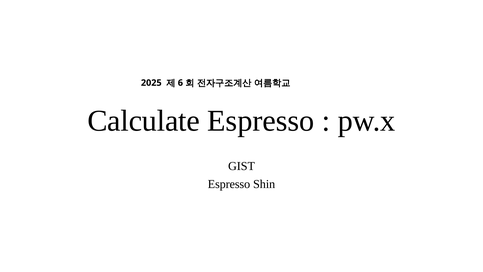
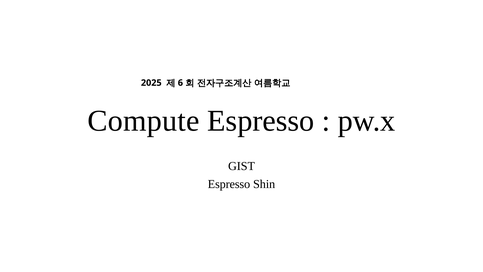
Calculate: Calculate -> Compute
